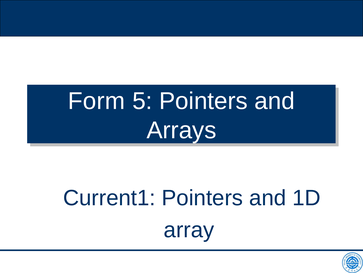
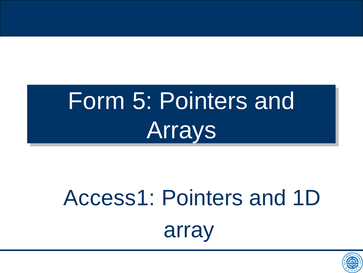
Current1: Current1 -> Access1
